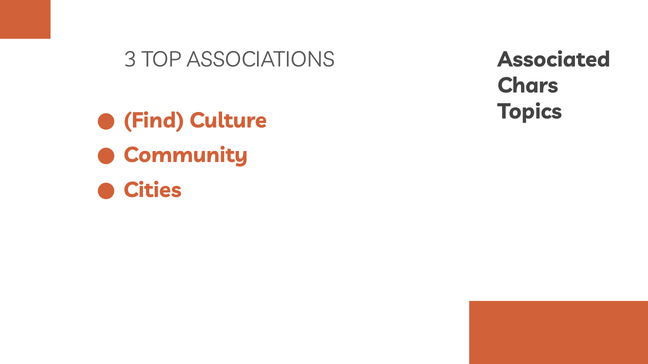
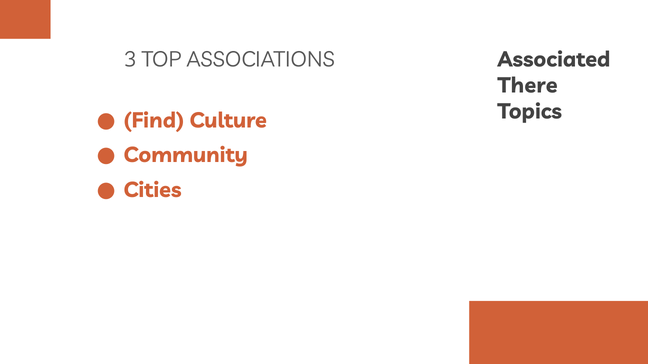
Chars: Chars -> There
